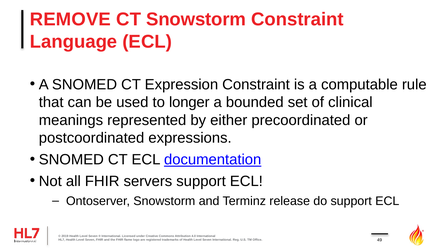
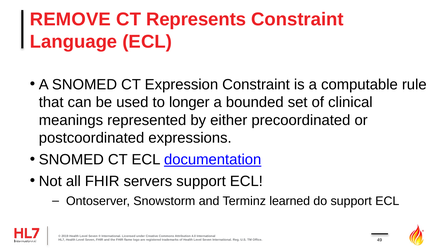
CT Snowstorm: Snowstorm -> Represents
release: release -> learned
